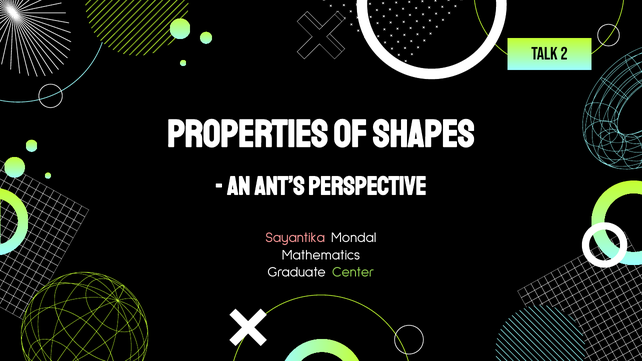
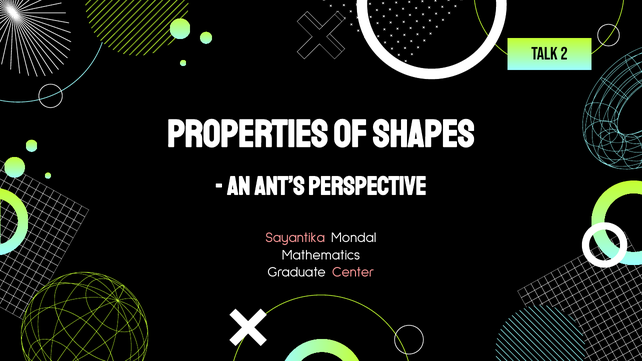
Center colour: light green -> pink
